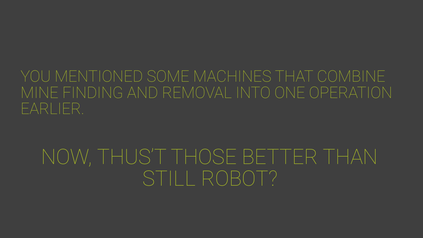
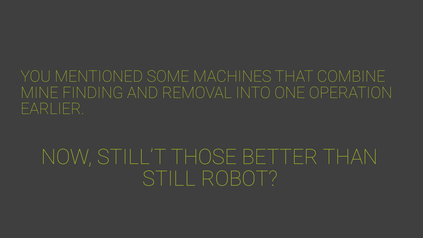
THUS’T: THUS’T -> STILL’T
